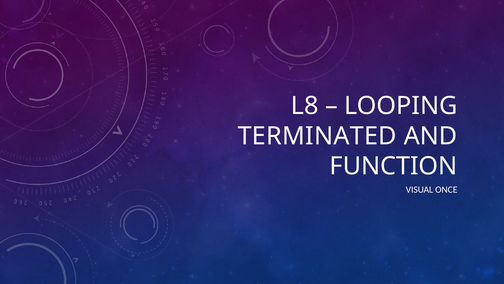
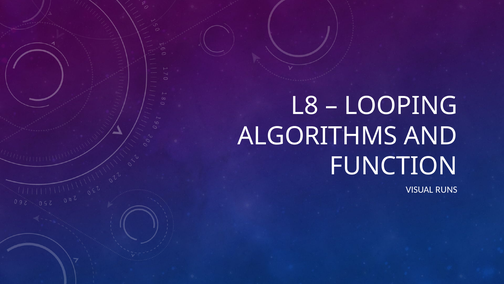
TERMINATED: TERMINATED -> ALGORITHMS
ONCE: ONCE -> RUNS
